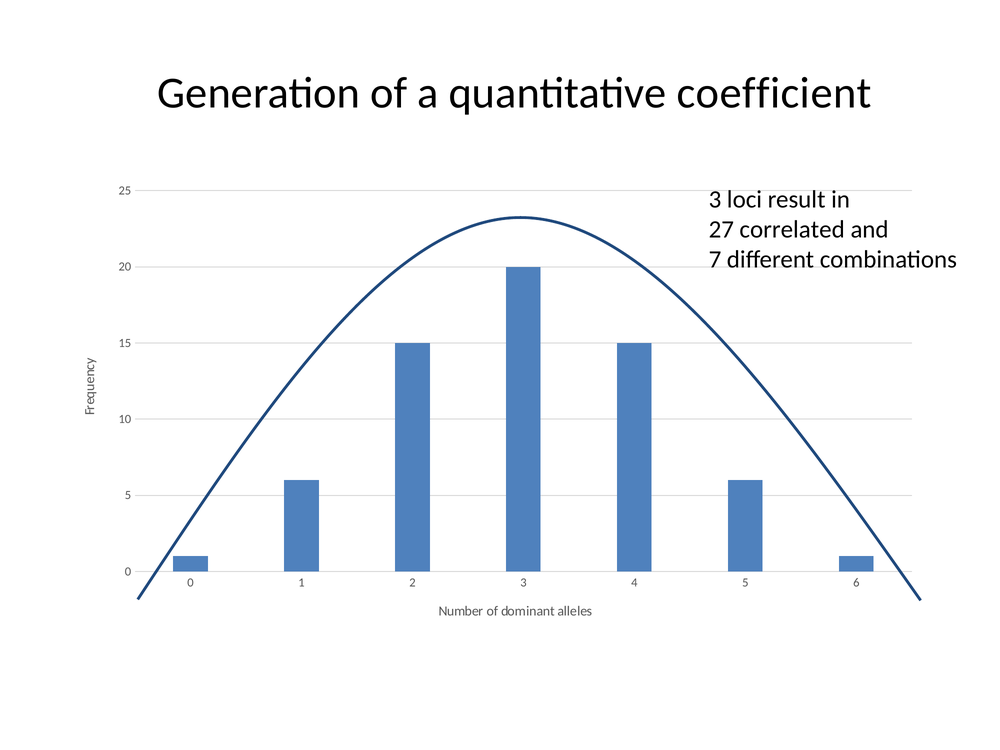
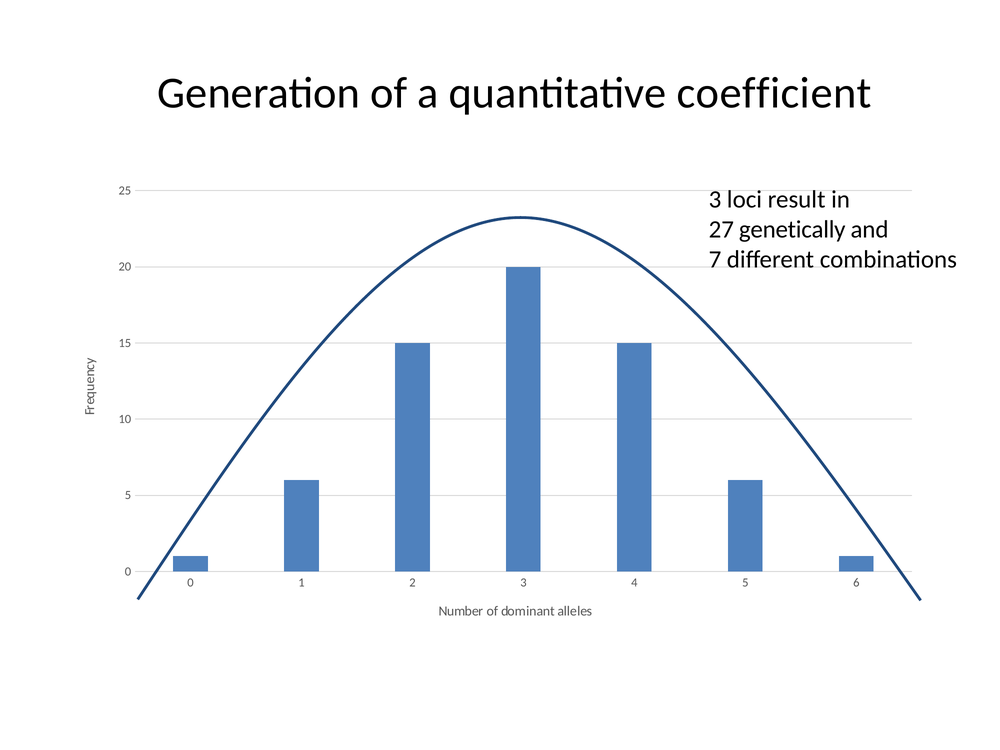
correlated: correlated -> genetically
